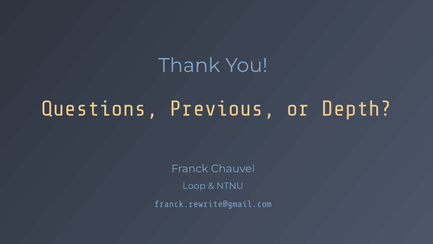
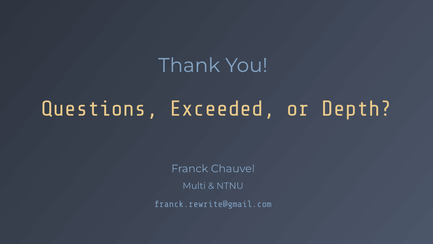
Previous: Previous -> Exceeded
Loop: Loop -> Multi
